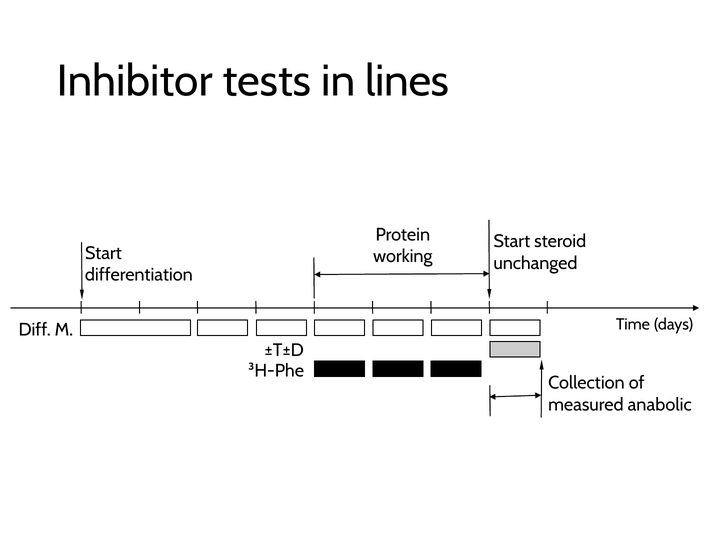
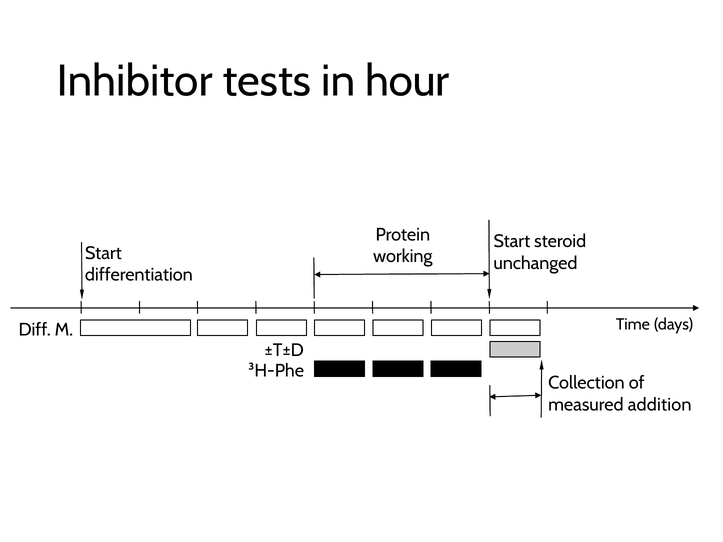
lines: lines -> hour
anabolic: anabolic -> addition
